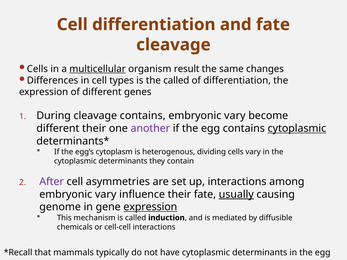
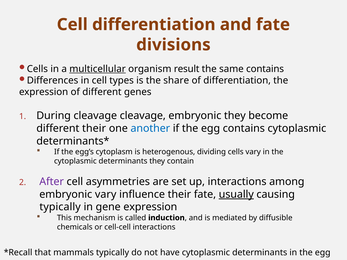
cleavage at (173, 45): cleavage -> divisions
same changes: changes -> contains
the called: called -> share
cleavage contains: contains -> cleavage
vary at (235, 116): vary -> they
another colour: purple -> blue
cytoplasmic at (297, 129) underline: present -> none
genome at (60, 207): genome -> typically
expression at (150, 207) underline: present -> none
